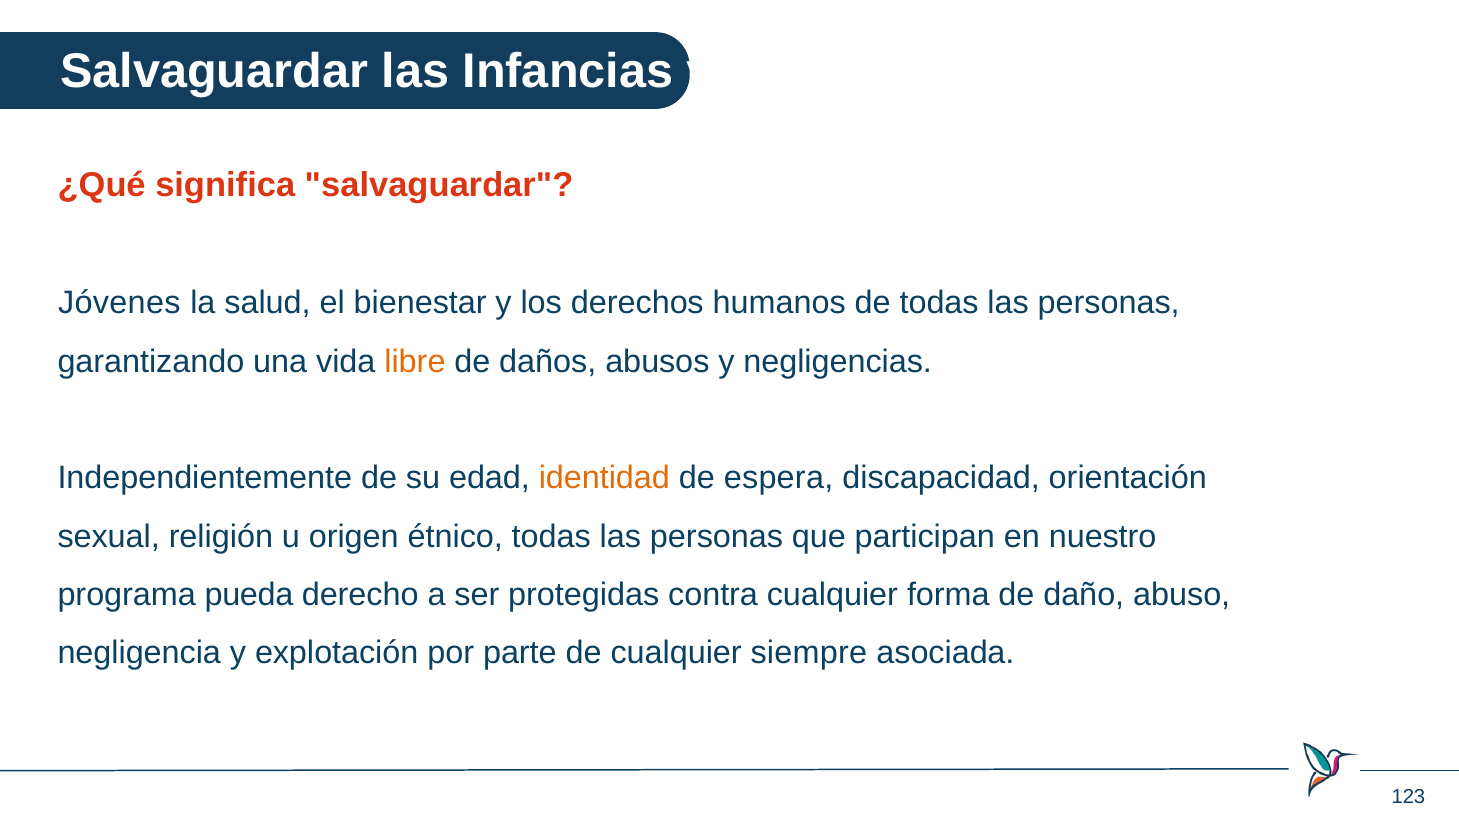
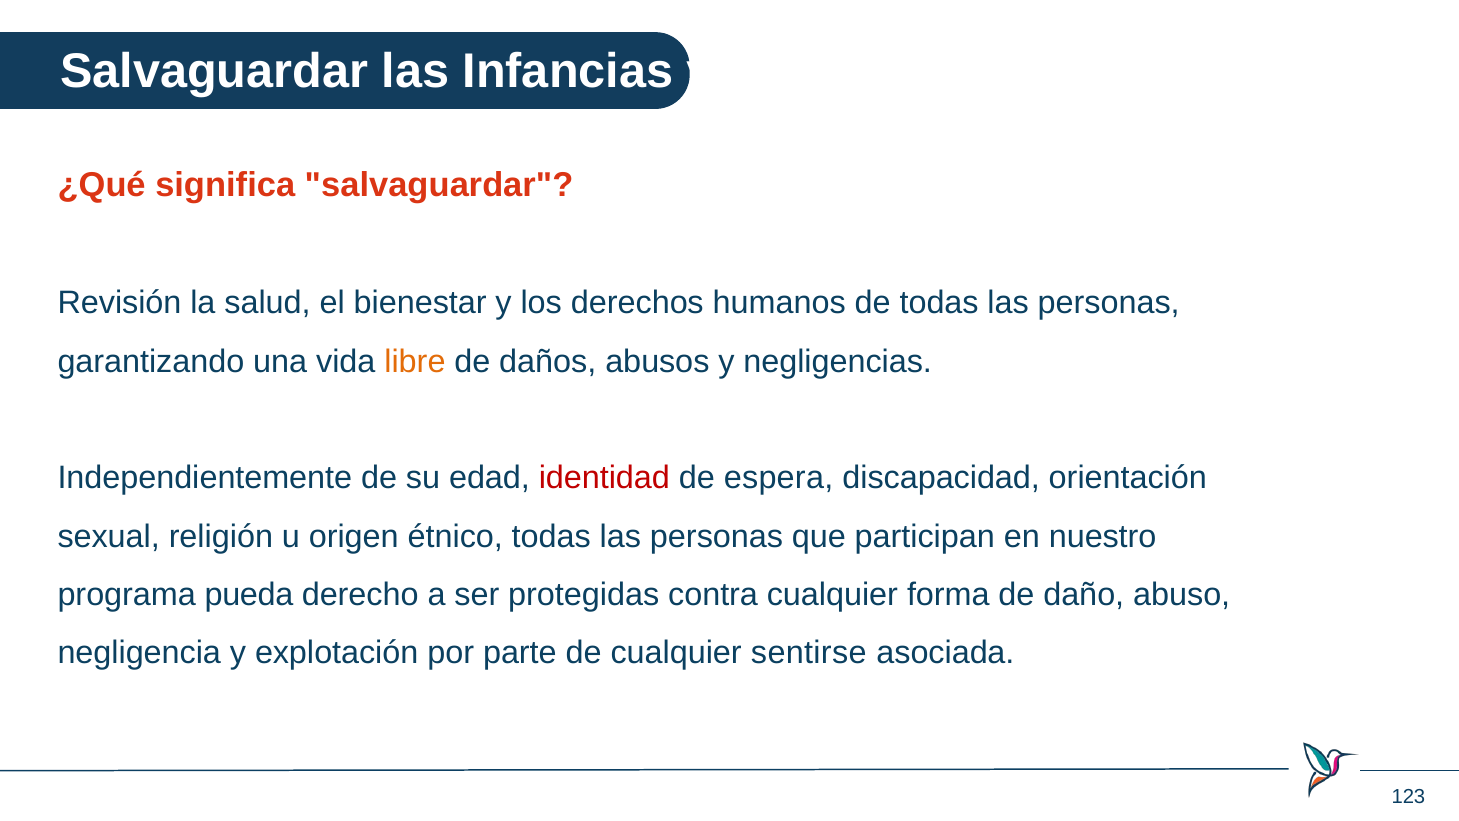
Jóvenes: Jóvenes -> Revisión
identidad colour: orange -> red
siempre: siempre -> sentirse
